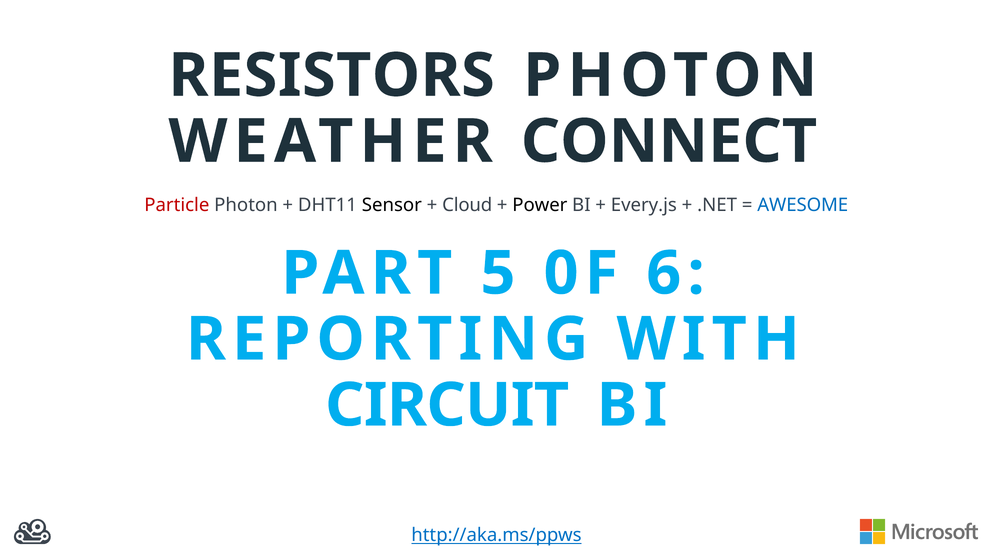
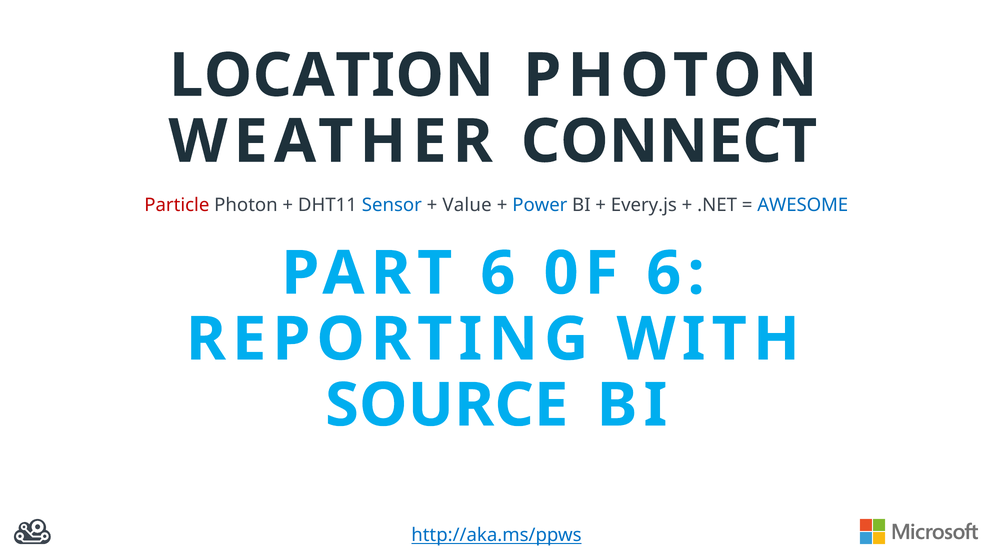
RESISTORS: RESISTORS -> LOCATION
Sensor colour: black -> blue
Cloud: Cloud -> Value
Power colour: black -> blue
PART 5: 5 -> 6
CIRCUIT: CIRCUIT -> SOURCE
